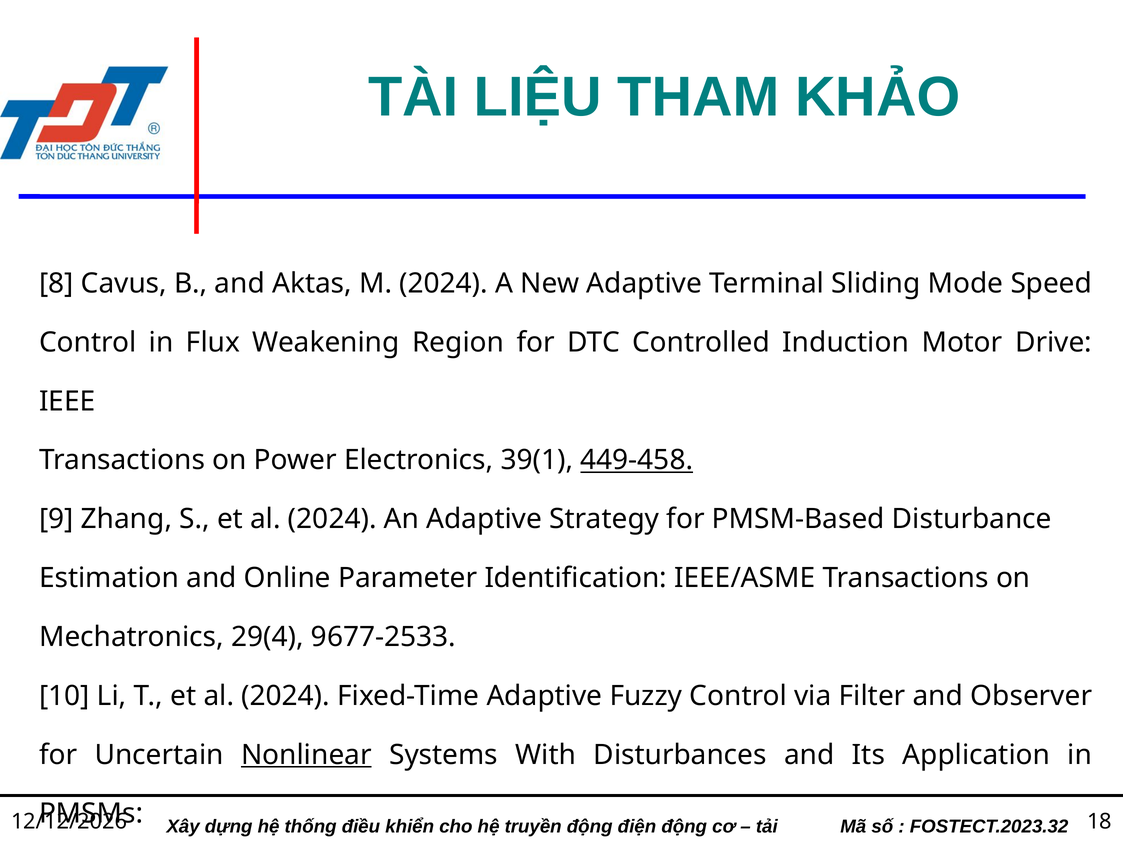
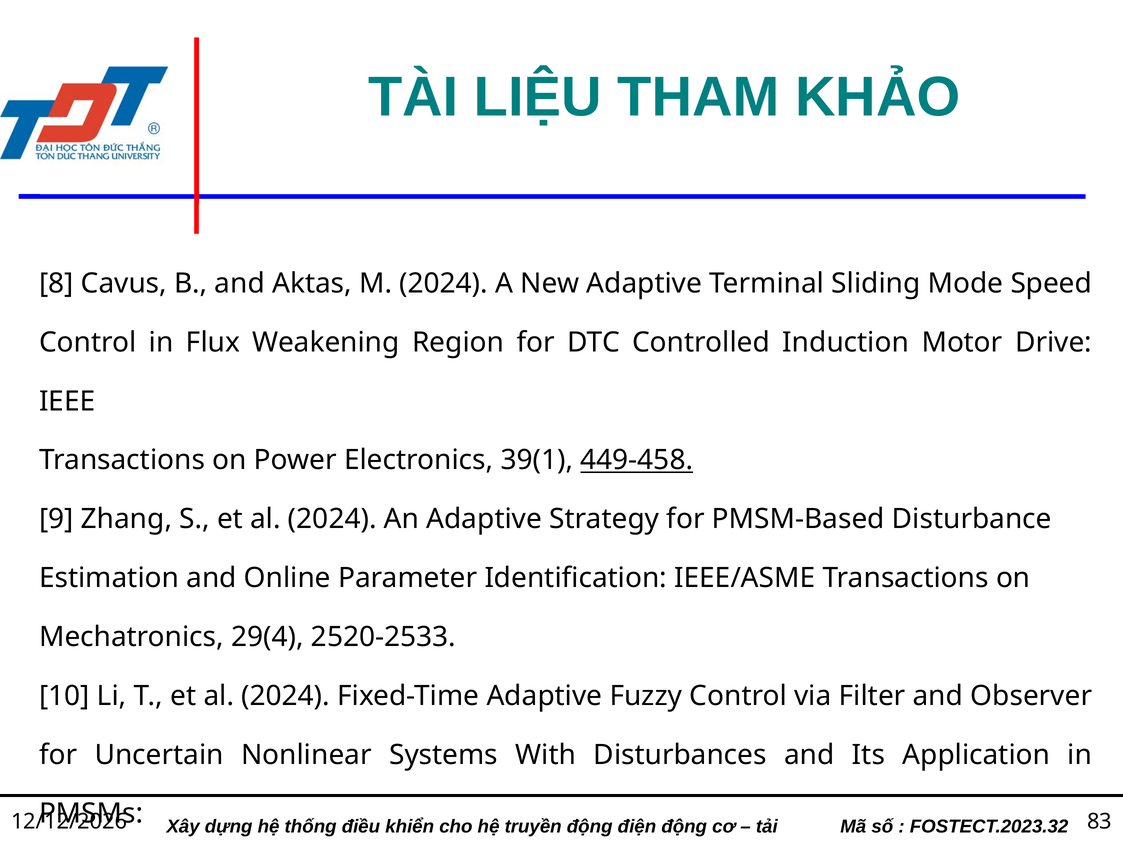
9677-2533: 9677-2533 -> 2520-2533
Nonlinear underline: present -> none
18: 18 -> 83
